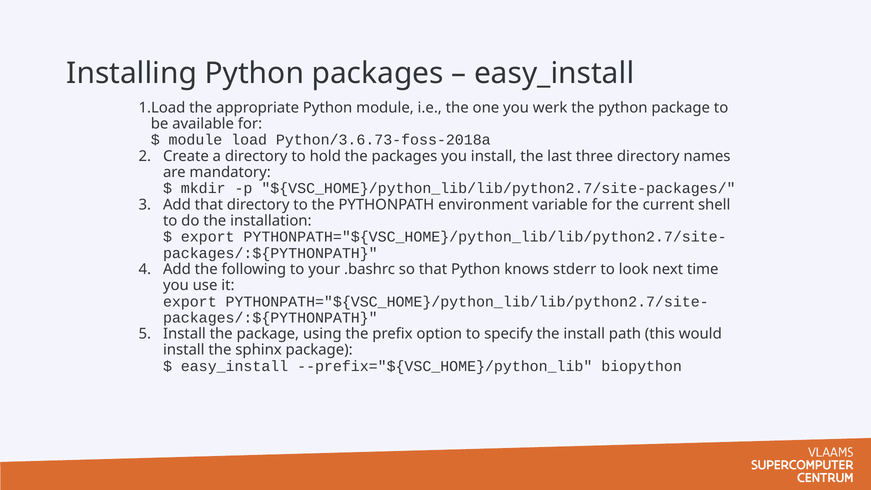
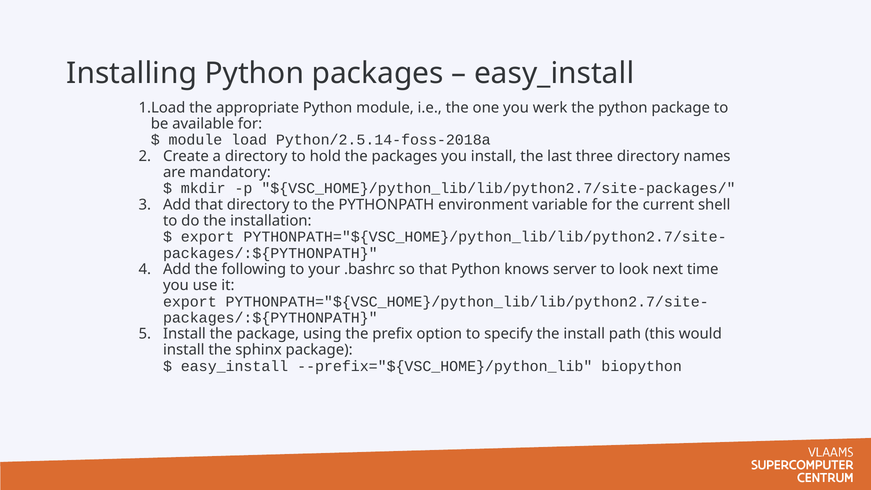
Python/3.6.73-foss-2018a: Python/3.6.73-foss-2018a -> Python/2.5.14-foss-2018a
stderr: stderr -> server
